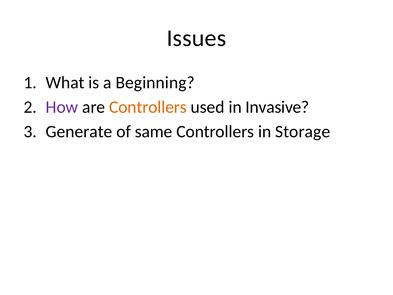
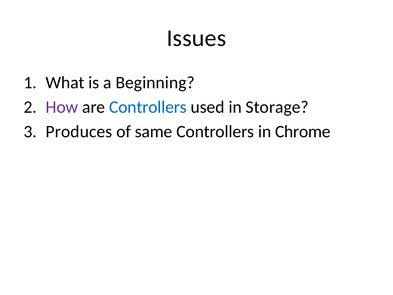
Controllers at (148, 107) colour: orange -> blue
Invasive: Invasive -> Storage
Generate: Generate -> Produces
Storage: Storage -> Chrome
